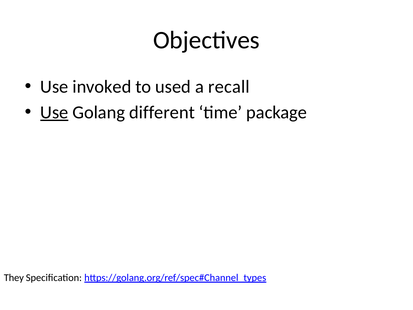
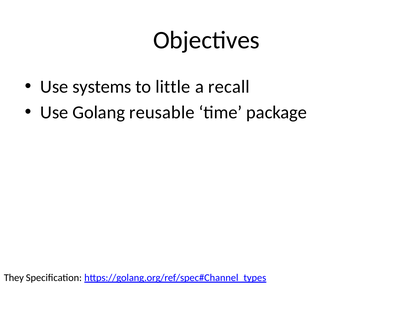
invoked: invoked -> systems
used: used -> little
Use at (54, 112) underline: present -> none
different: different -> reusable
